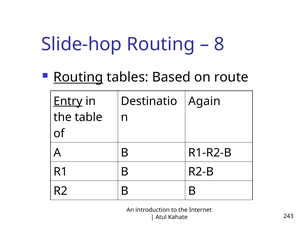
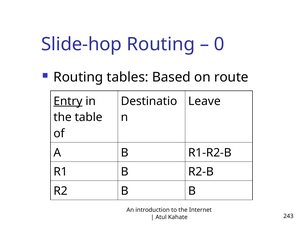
8: 8 -> 0
Routing at (78, 77) underline: present -> none
Again: Again -> Leave
